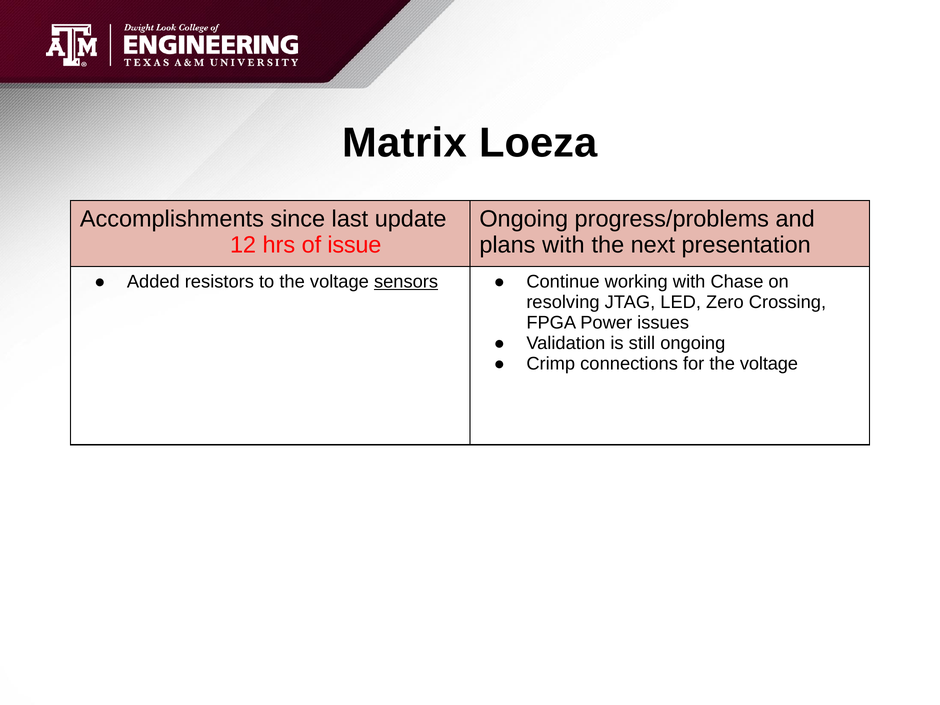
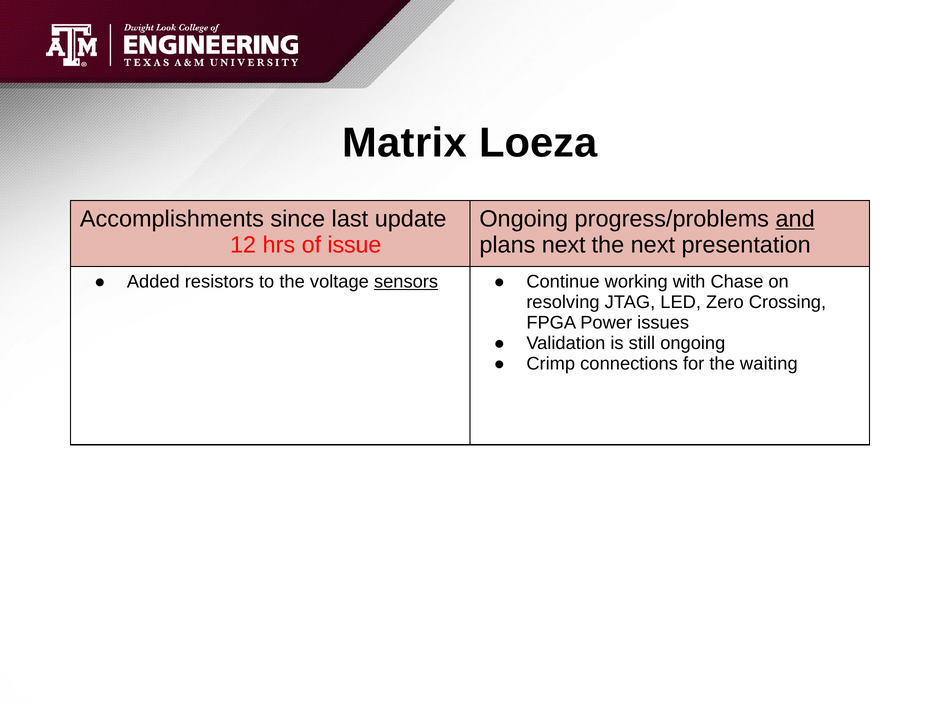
and underline: none -> present
plans with: with -> next
for the voltage: voltage -> waiting
